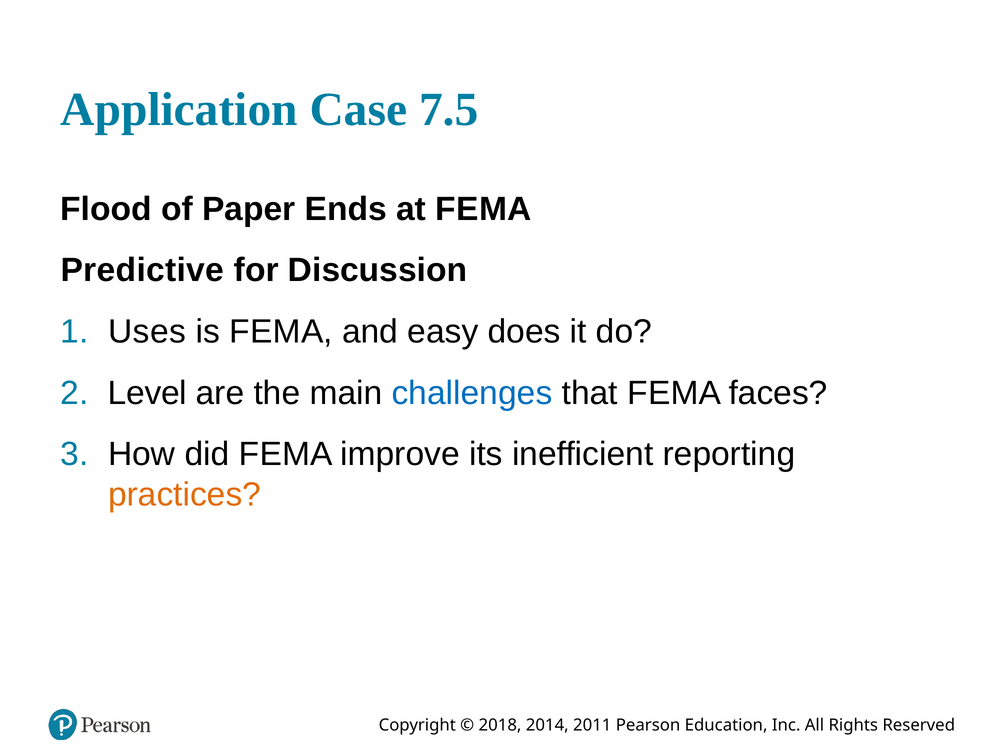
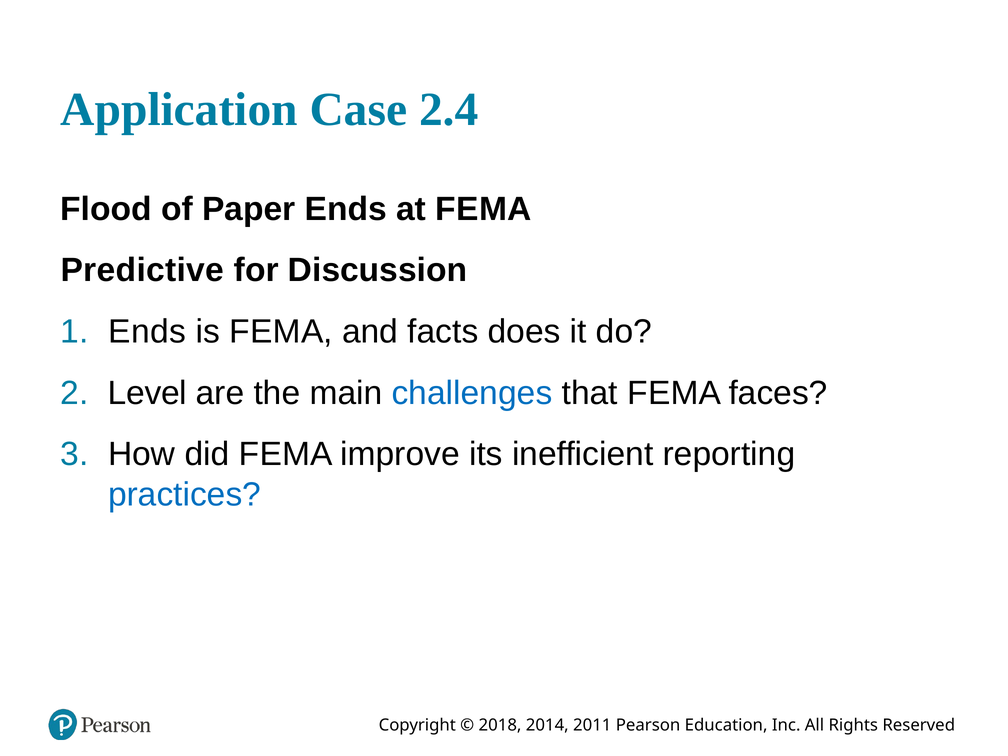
7.5: 7.5 -> 2.4
Uses at (147, 332): Uses -> Ends
easy: easy -> facts
practices colour: orange -> blue
